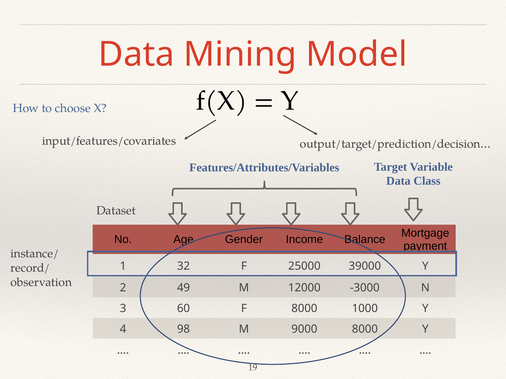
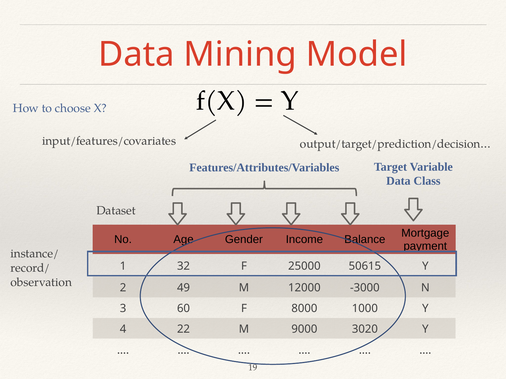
39000: 39000 -> 50615
98: 98 -> 22
9000 8000: 8000 -> 3020
